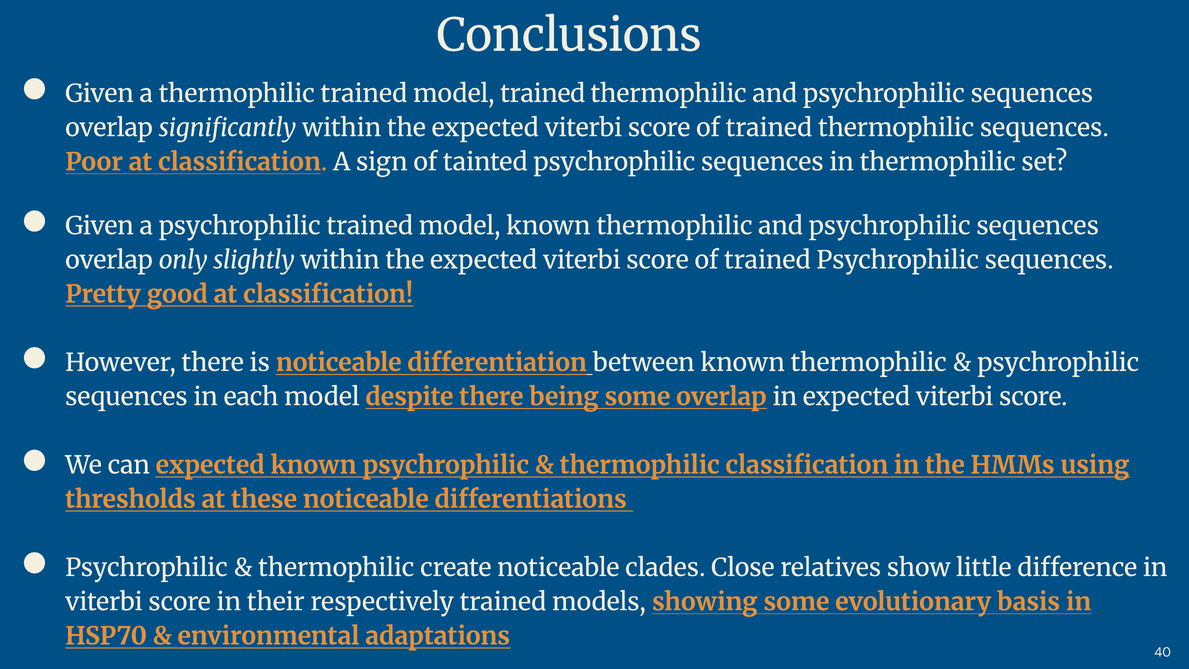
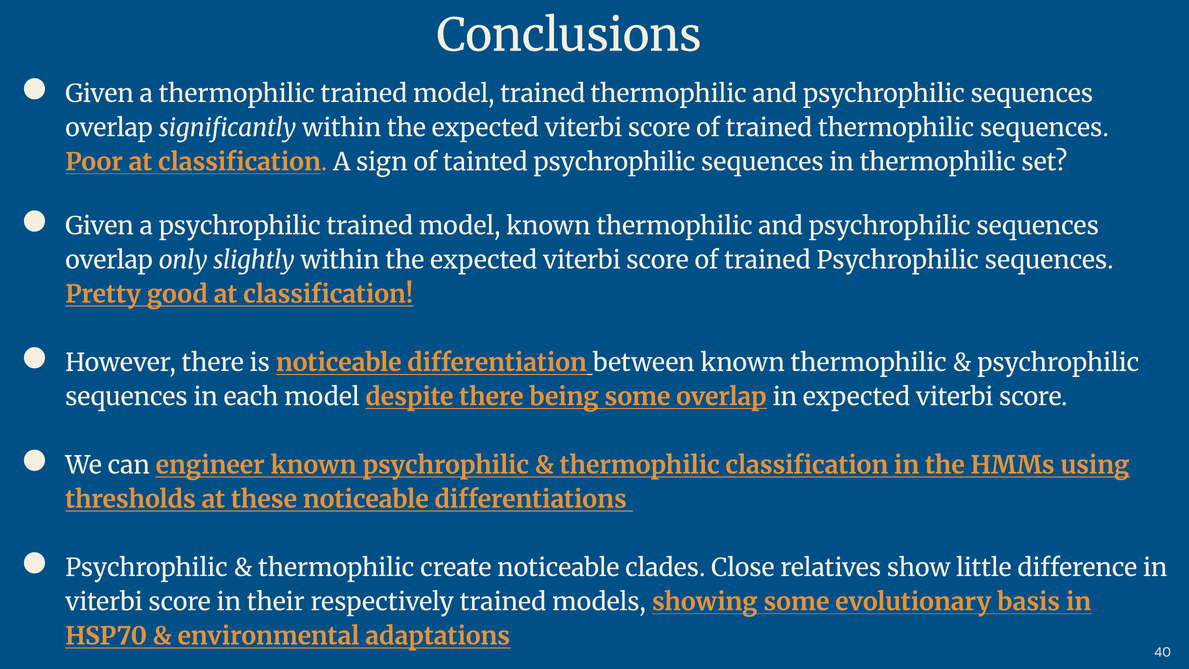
can expected: expected -> engineer
